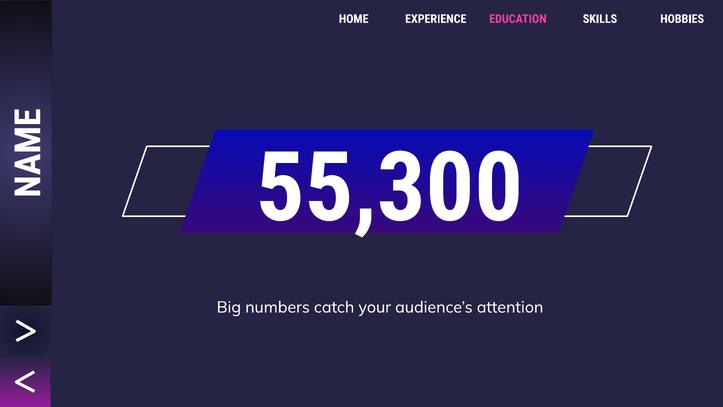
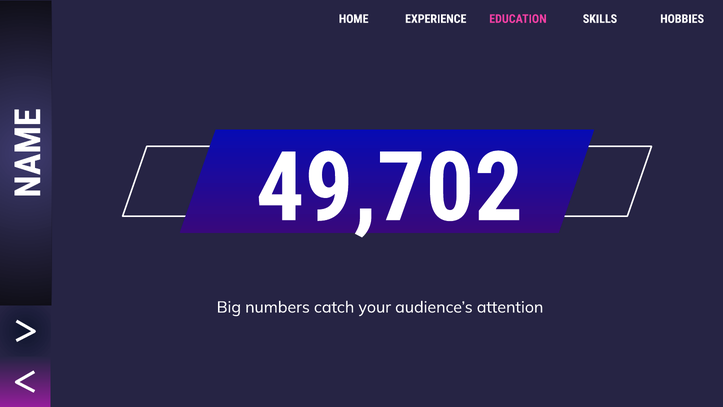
55,300: 55,300 -> 49,702
